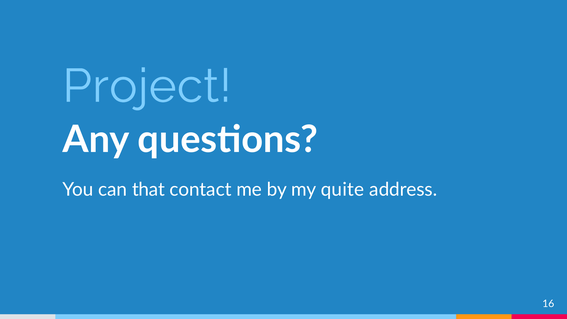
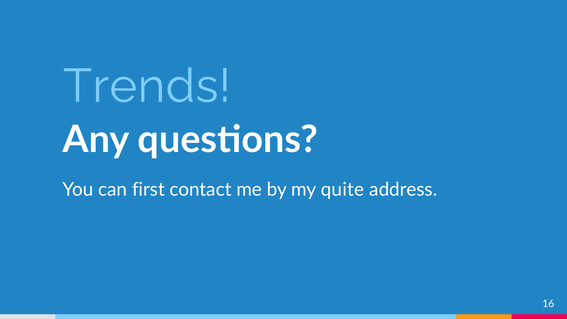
Project: Project -> Trends
that: that -> first
